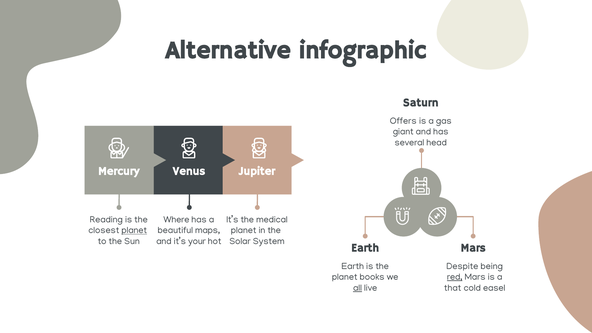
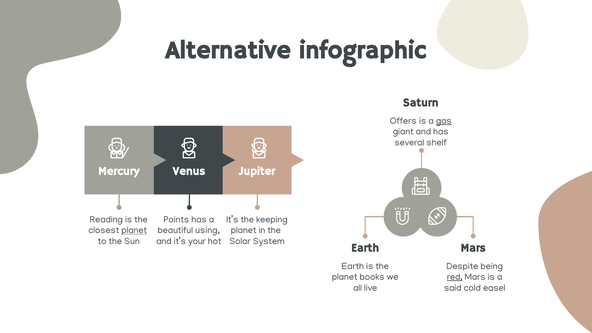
gas underline: none -> present
head: head -> shelf
Where: Where -> Points
medical: medical -> keeping
maps: maps -> using
all underline: present -> none
that: that -> said
